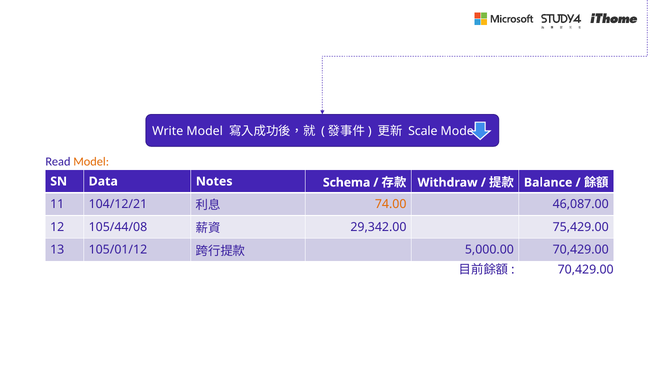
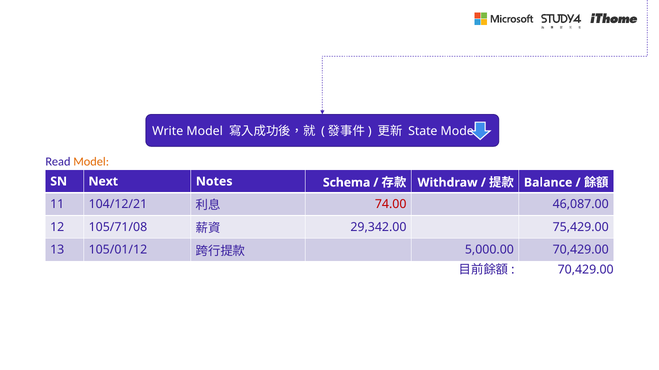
Scale: Scale -> State
Data: Data -> Next
74.00 colour: orange -> red
105/44/08: 105/44/08 -> 105/71/08
